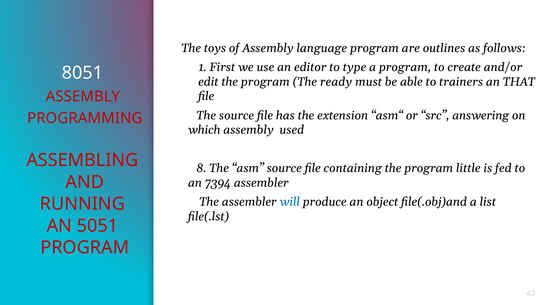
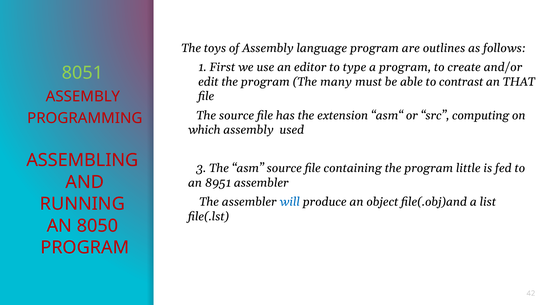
8051 colour: white -> light green
ready: ready -> many
trainers: trainers -> contrast
answering: answering -> computing
8: 8 -> 3
7394: 7394 -> 8951
5051: 5051 -> 8050
